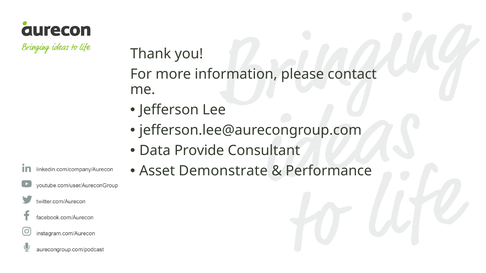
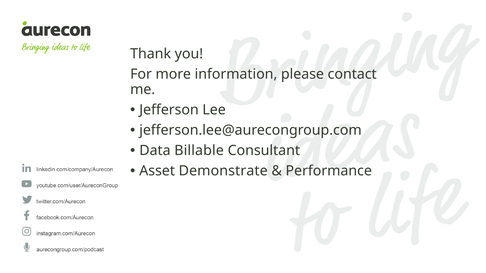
Provide: Provide -> Billable
